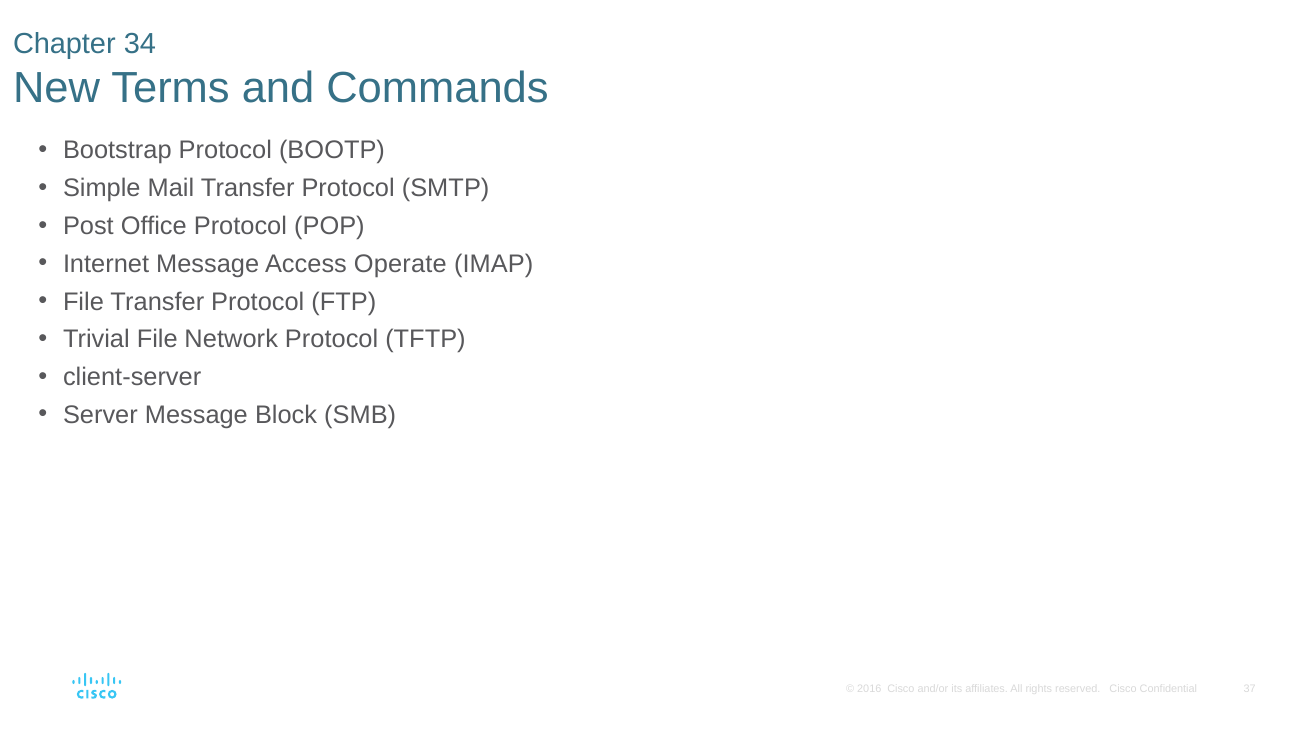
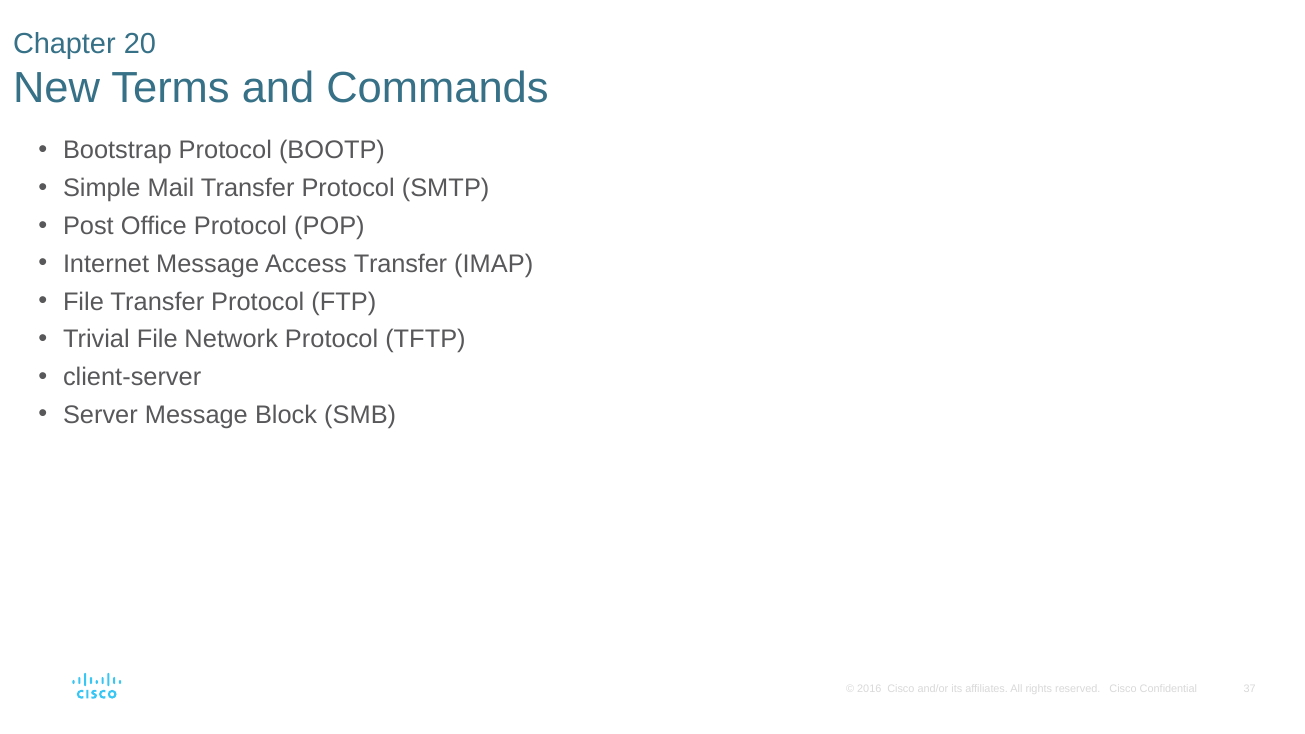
34: 34 -> 20
Access Operate: Operate -> Transfer
